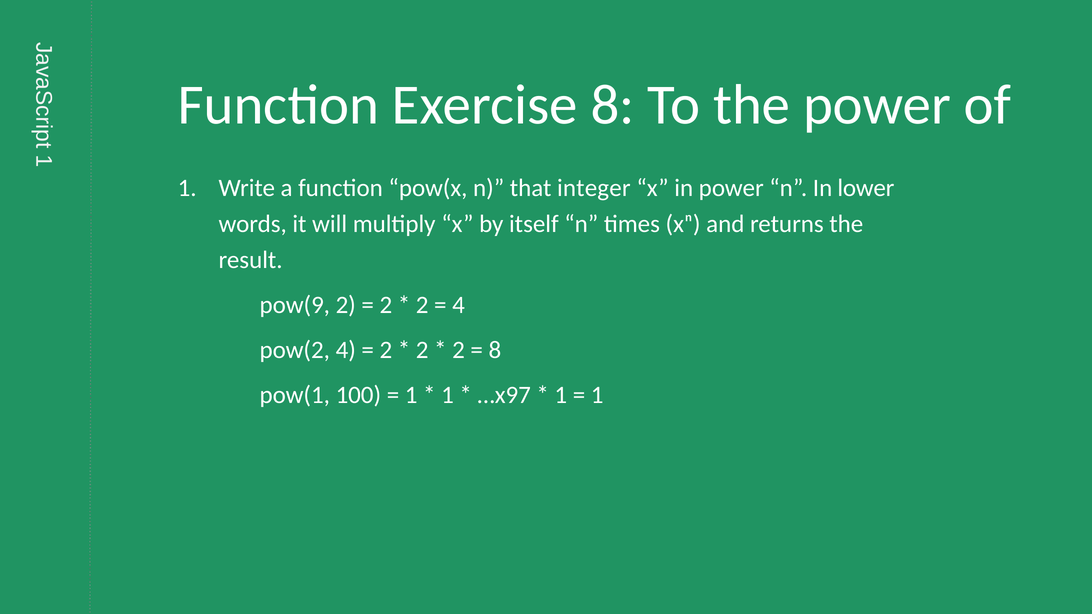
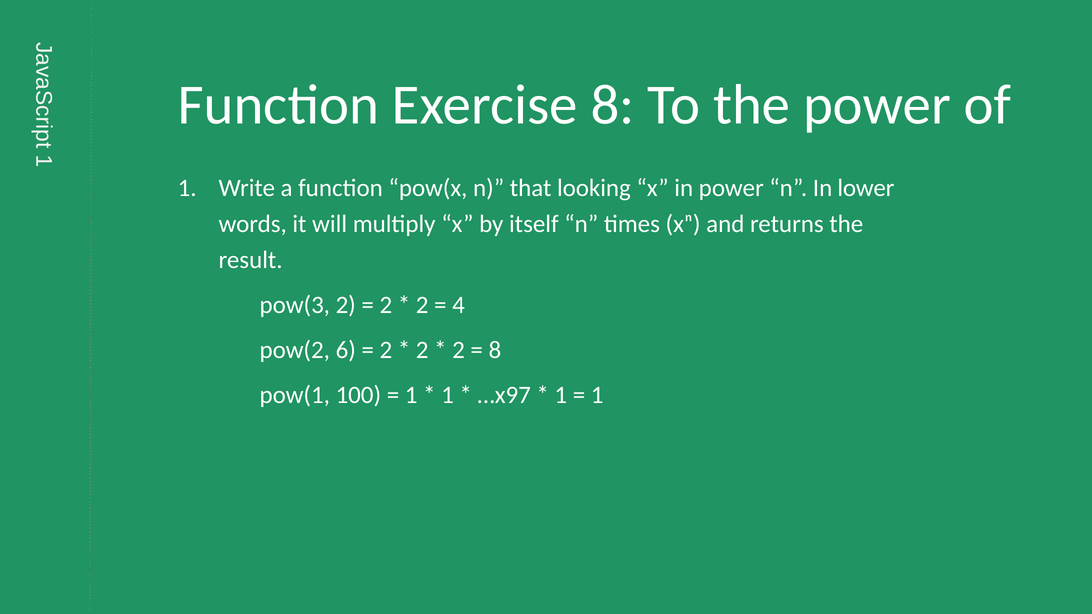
integer: integer -> looking
pow(9: pow(9 -> pow(3
pow(2 4: 4 -> 6
